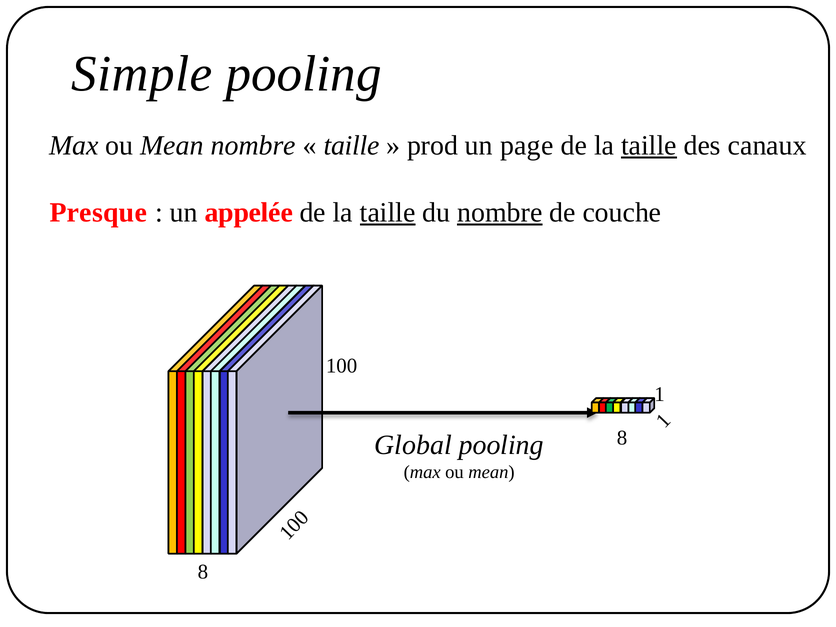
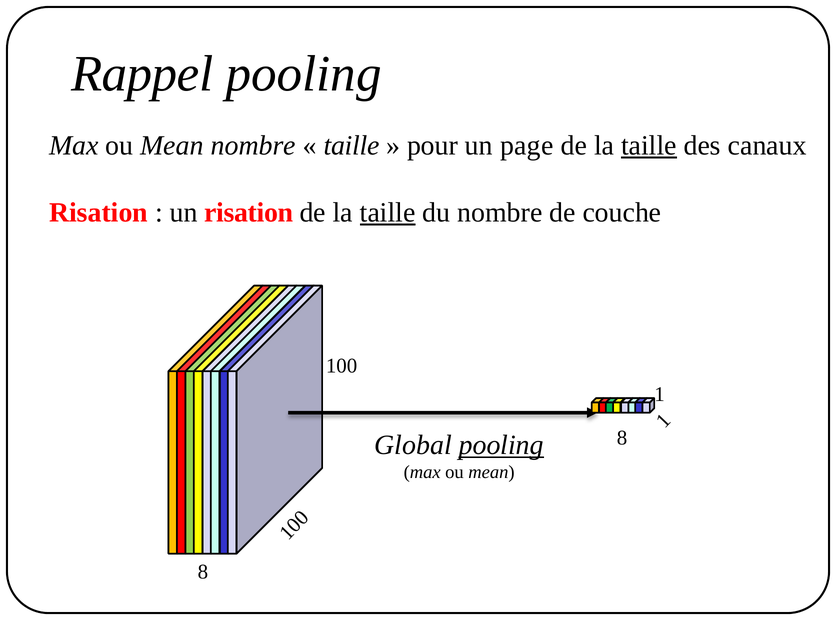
Simple: Simple -> Rappel
prod: prod -> pour
Presque at (98, 212): Presque -> Risation
un appelée: appelée -> risation
nombre at (500, 212) underline: present -> none
pooling at (501, 445) underline: none -> present
